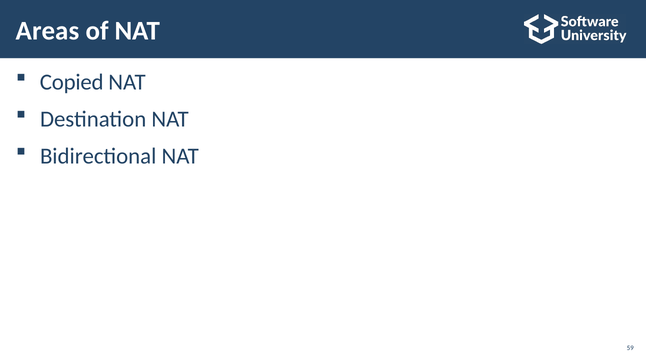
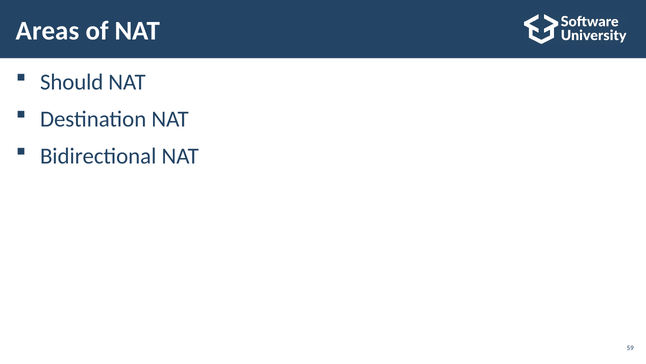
Copied: Copied -> Should
